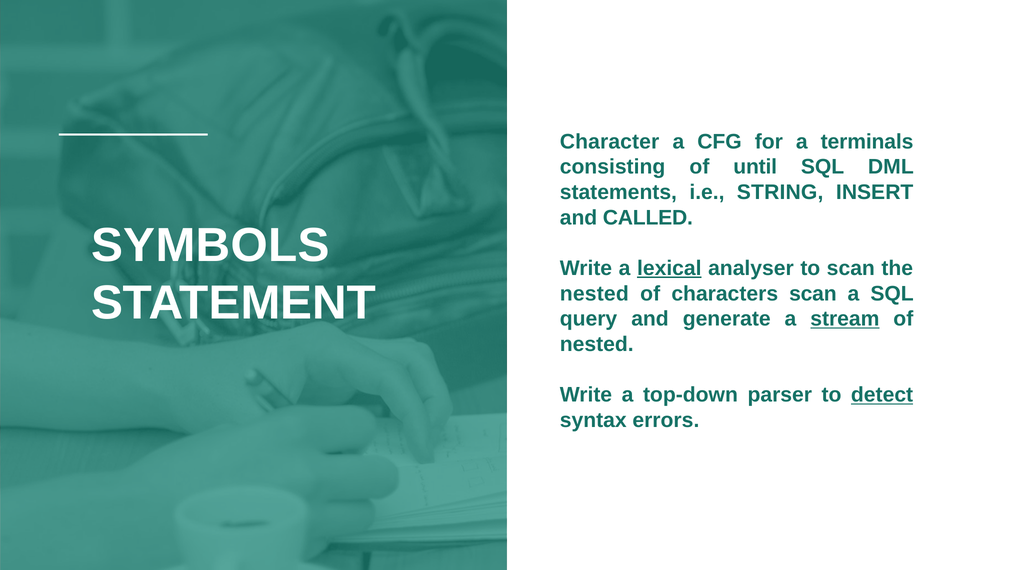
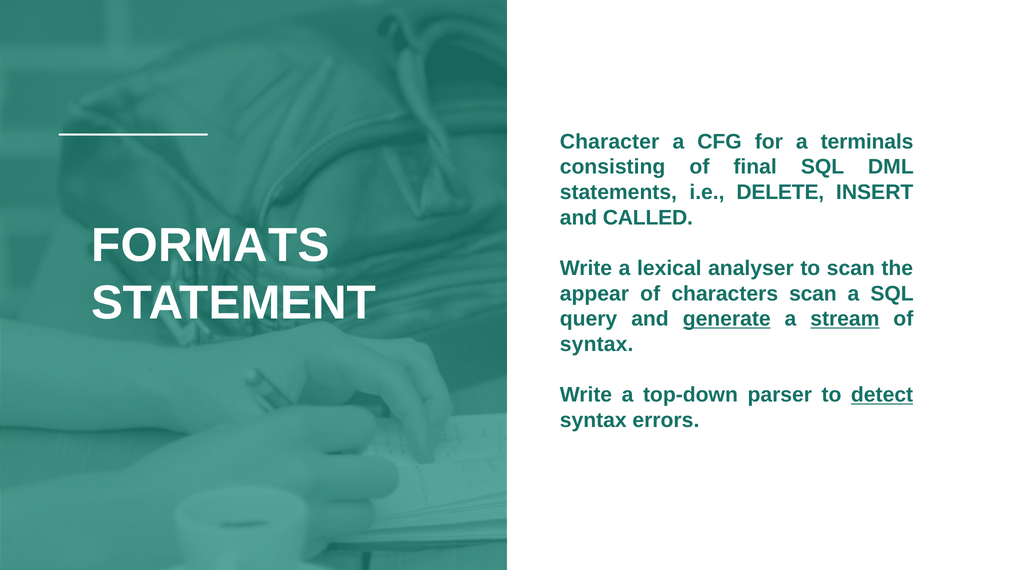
until: until -> final
STRING: STRING -> DELETE
SYMBOLS: SYMBOLS -> FORMATS
lexical underline: present -> none
nested at (594, 294): nested -> appear
generate underline: none -> present
nested at (597, 345): nested -> syntax
